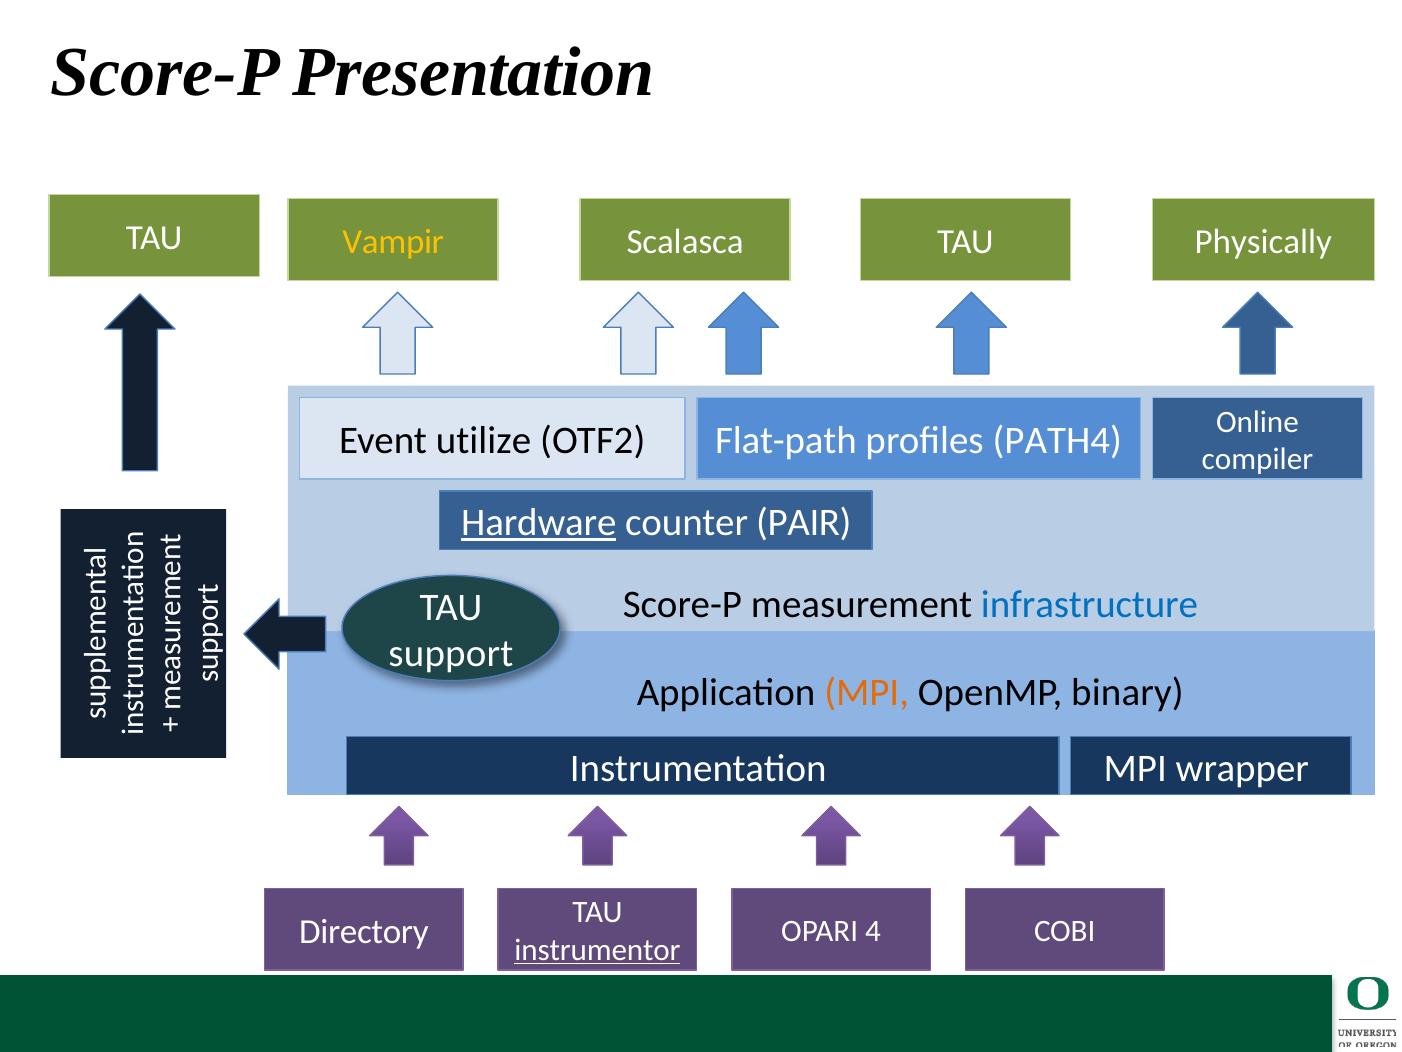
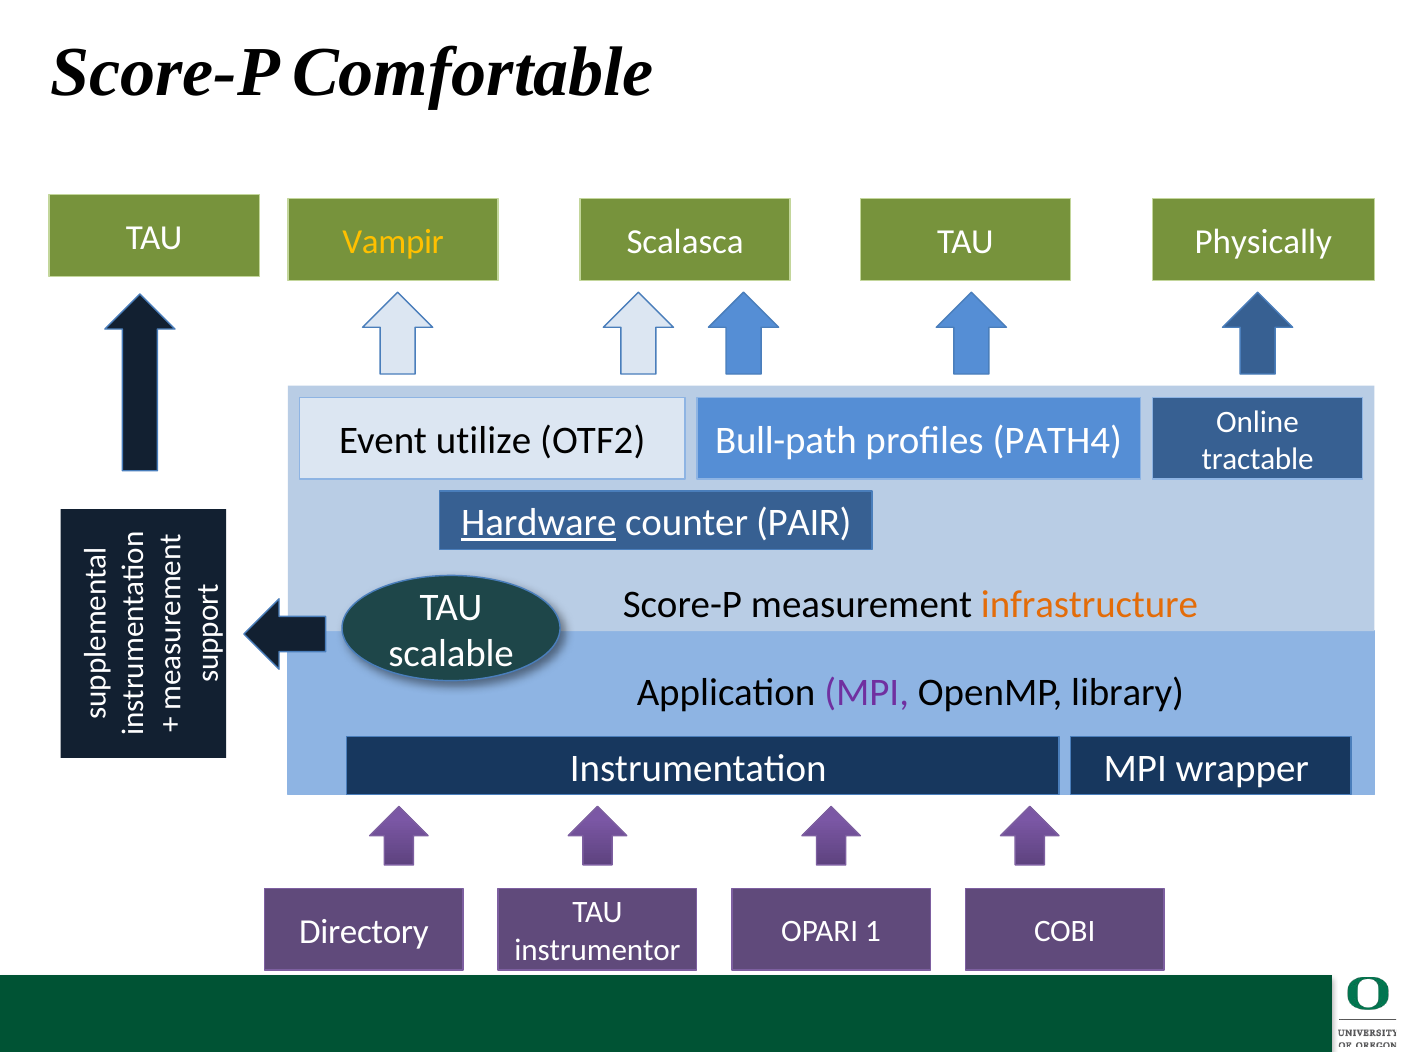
Presentation: Presentation -> Comfortable
Flat-path: Flat-path -> Bull-path
compiler: compiler -> tractable
infrastructure colour: blue -> orange
support: support -> scalable
MPI at (867, 692) colour: orange -> purple
binary: binary -> library
4: 4 -> 1
instrumentor underline: present -> none
